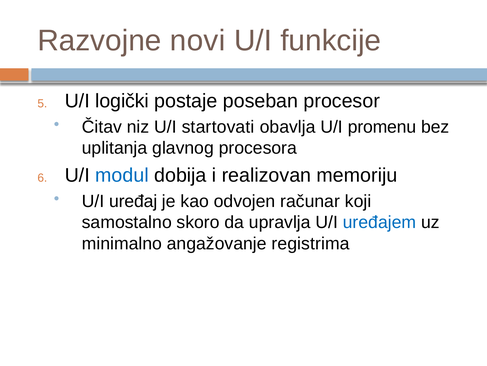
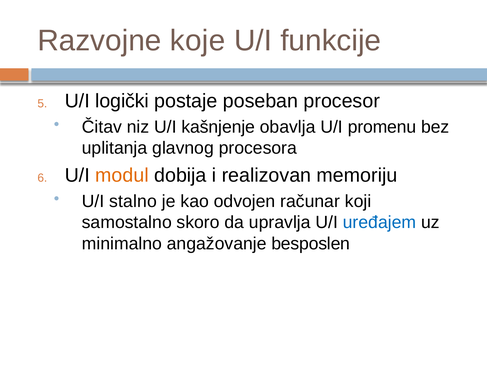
novi: novi -> koje
startovati: startovati -> kašnjenje
modul colour: blue -> orange
uređaj: uređaj -> stalno
registrima: registrima -> besposlen
